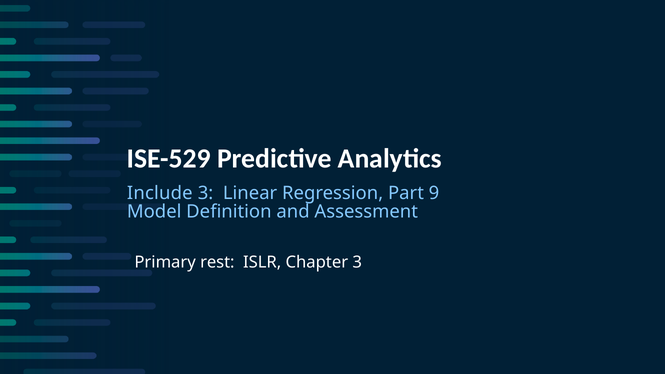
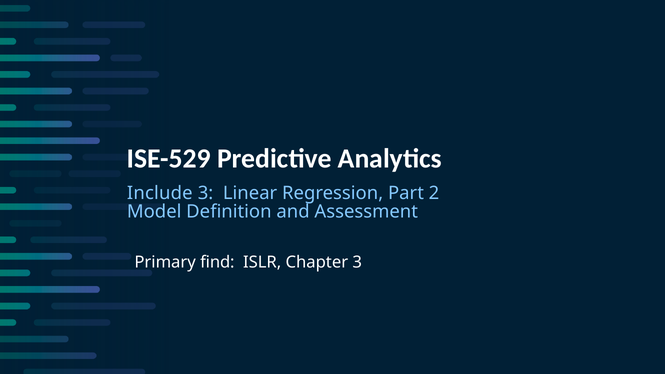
9: 9 -> 2
rest: rest -> find
